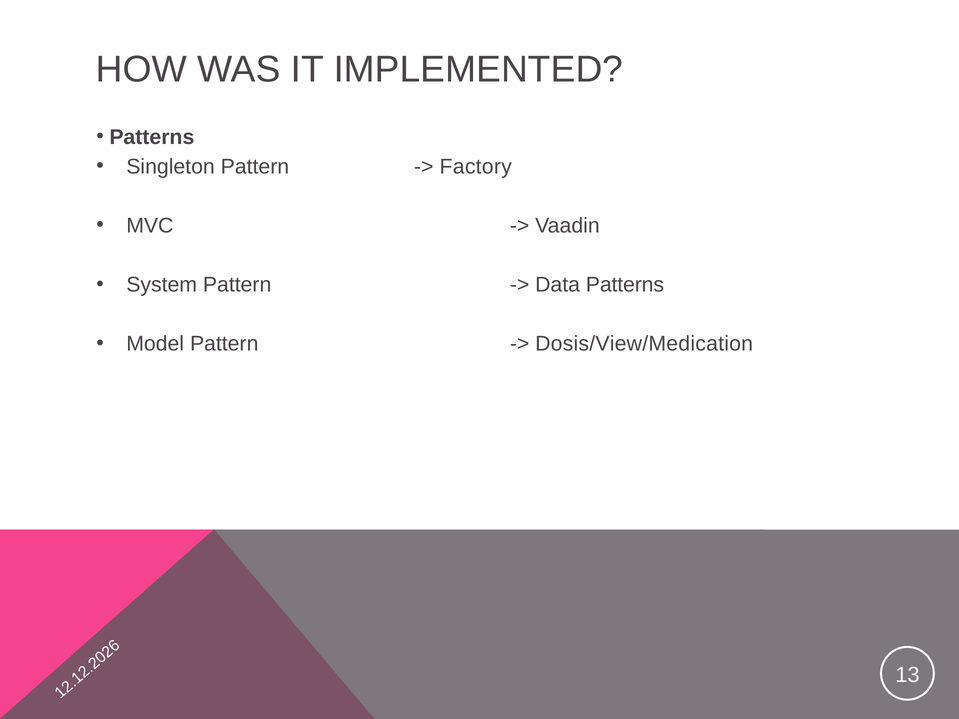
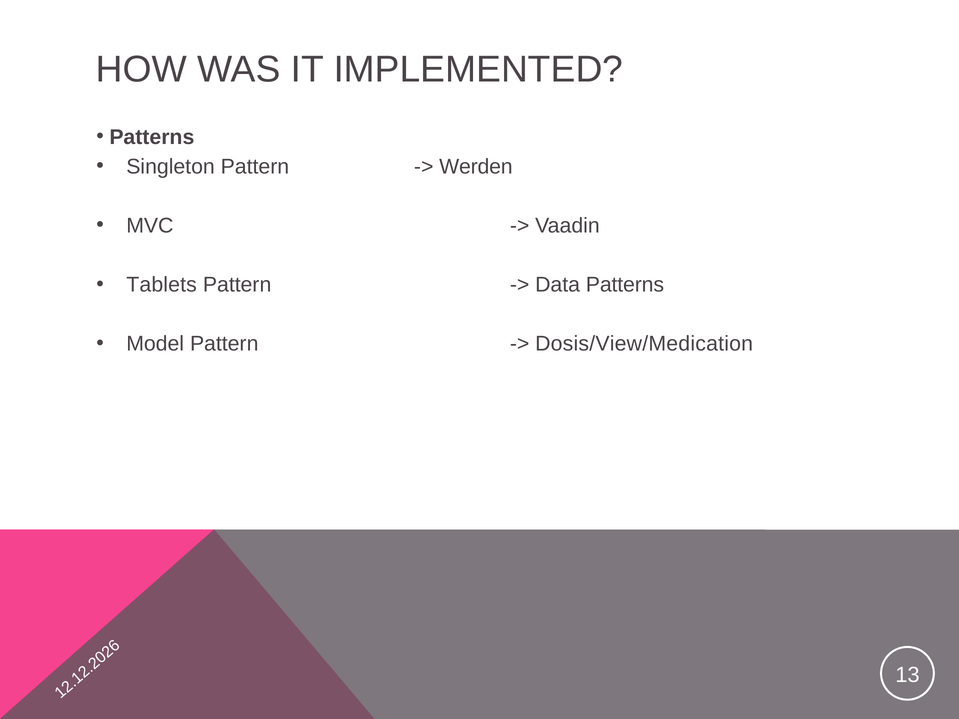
Factory: Factory -> Werden
System: System -> Tablets
